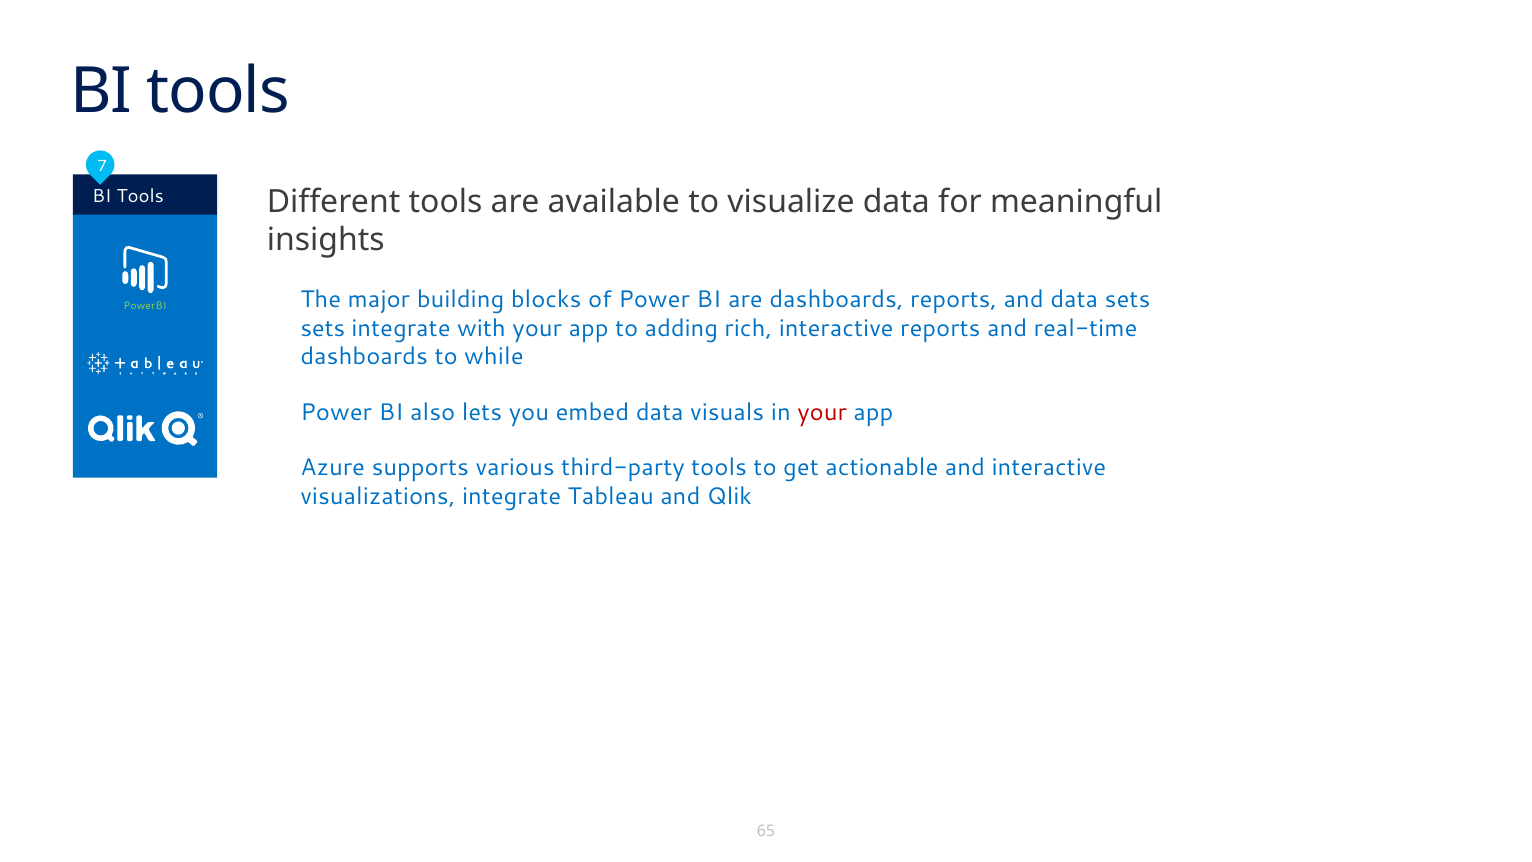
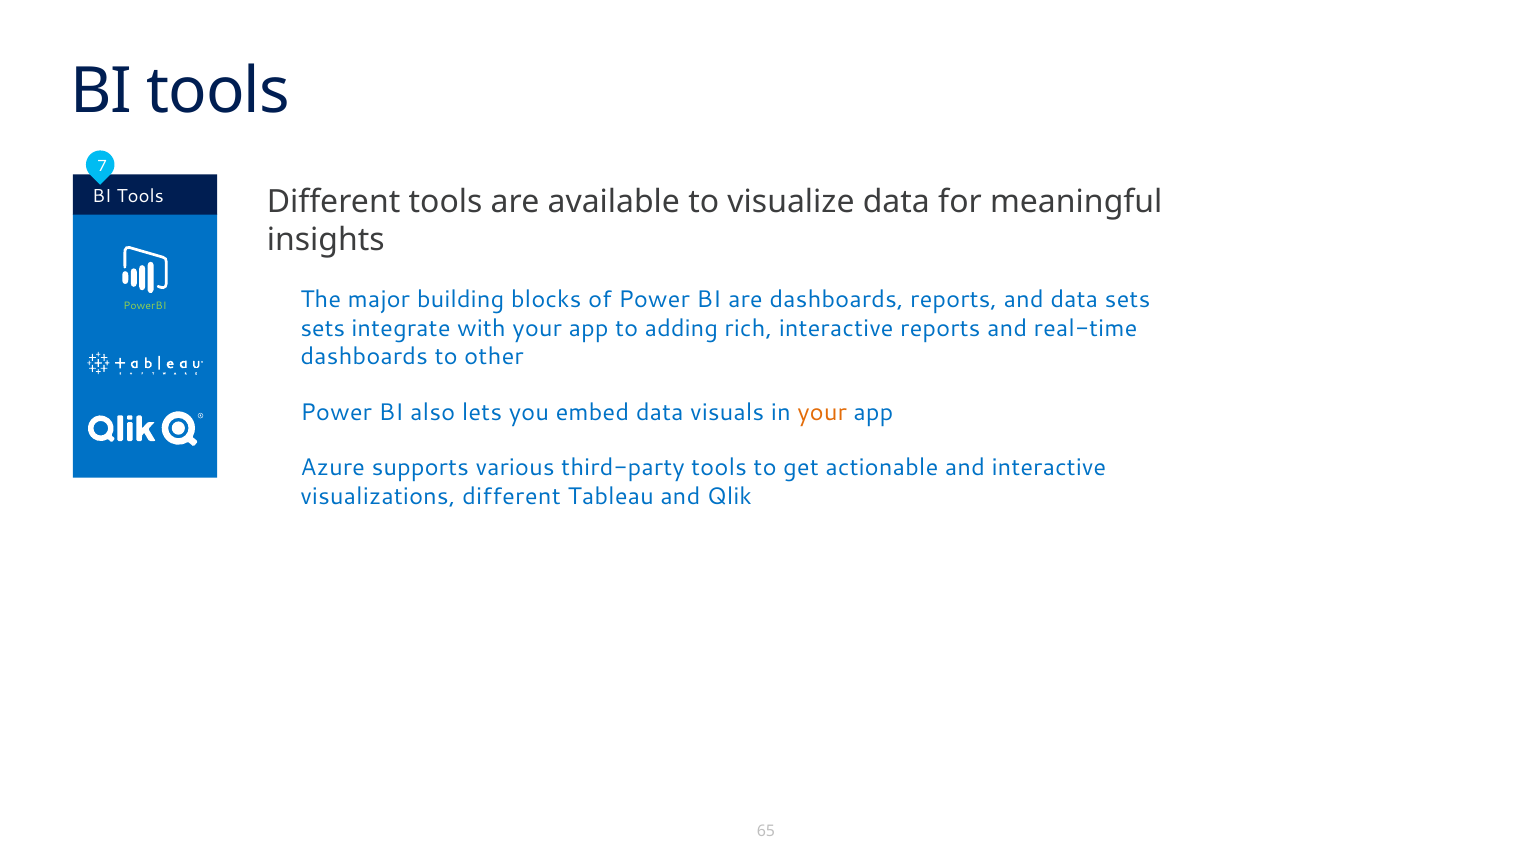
while: while -> other
your at (822, 412) colour: red -> orange
visualizations integrate: integrate -> different
